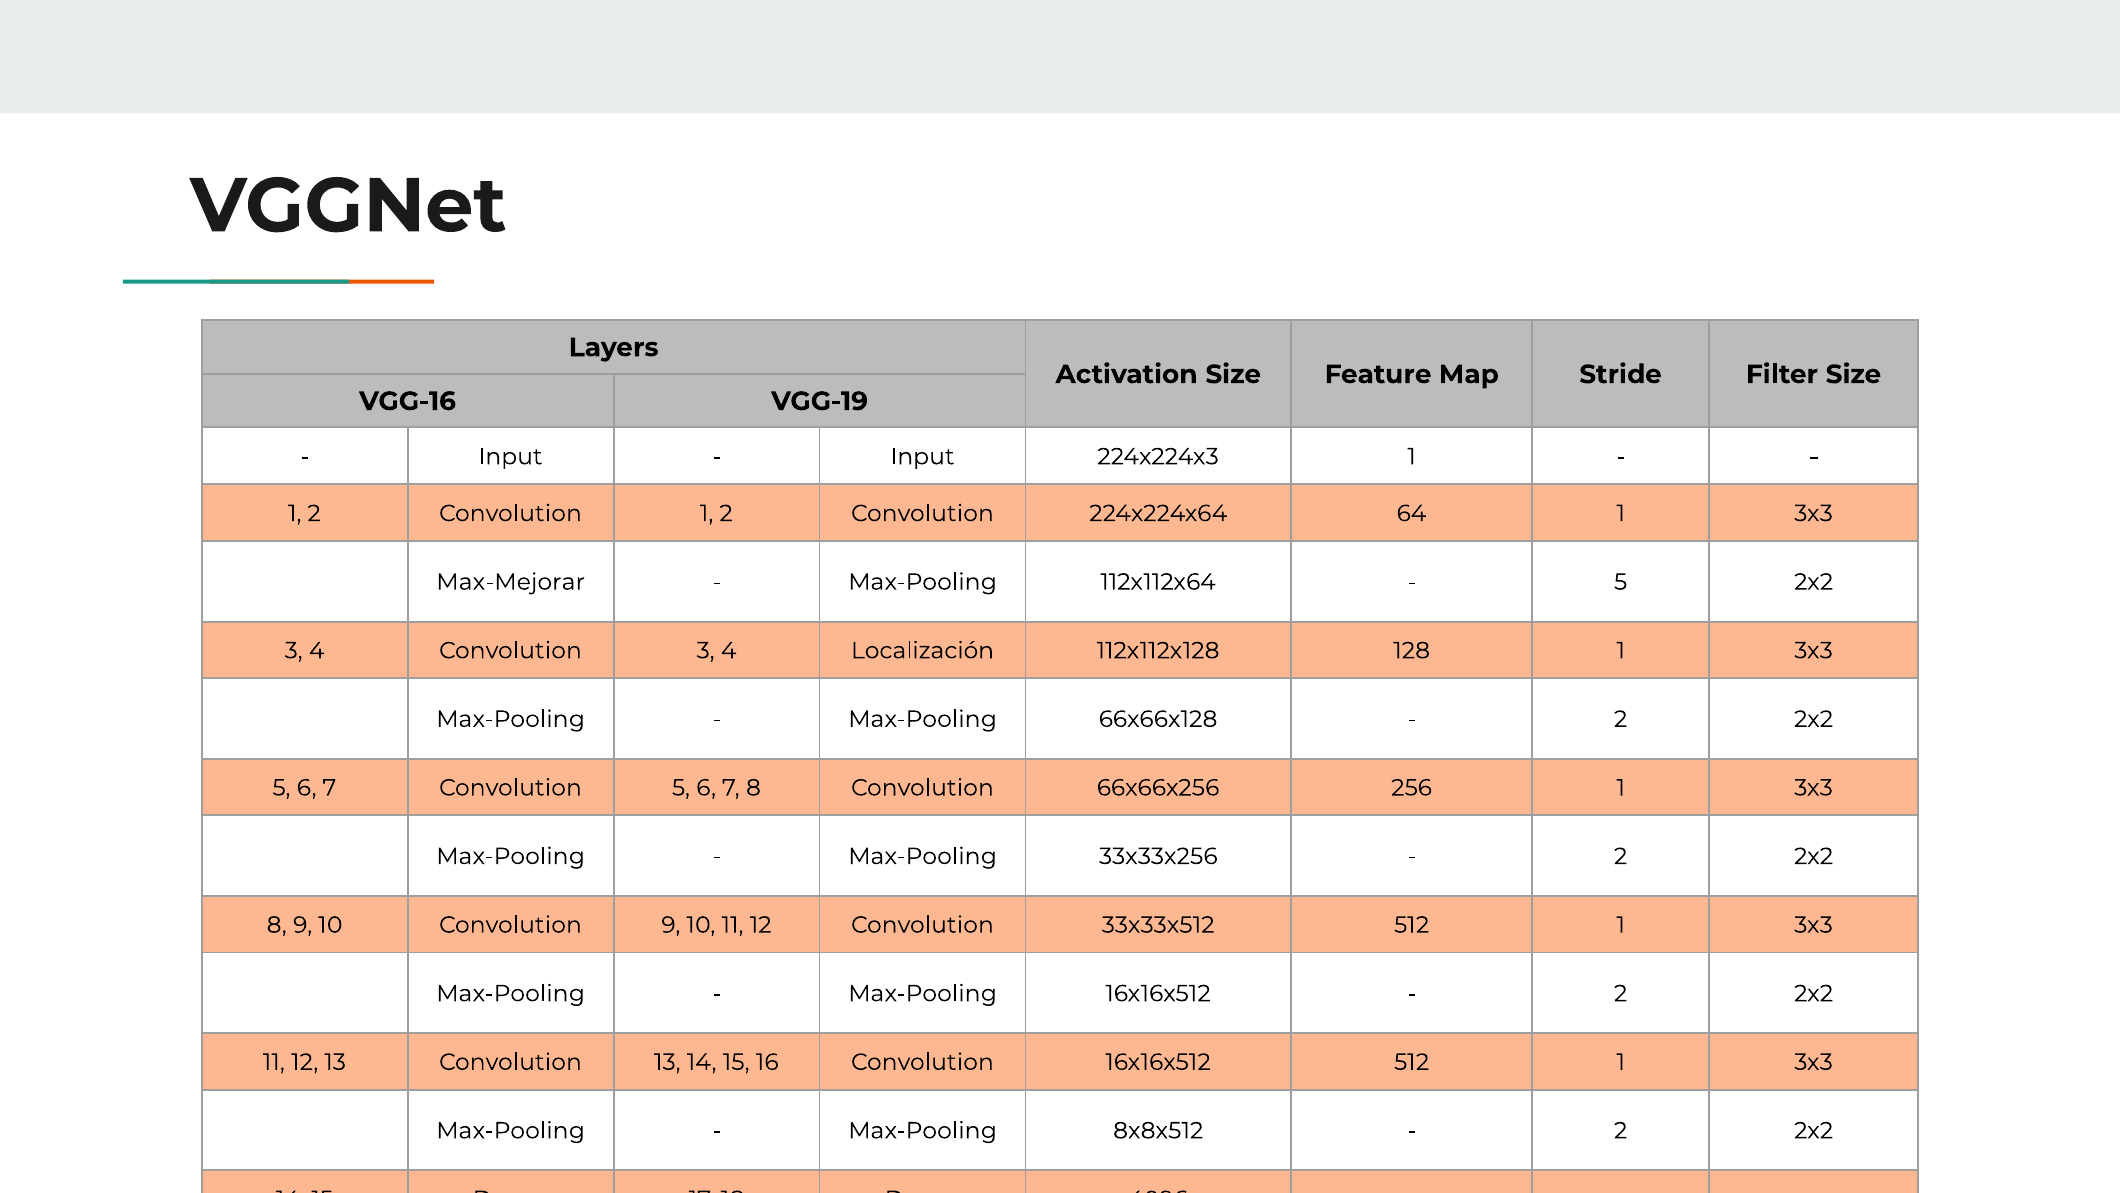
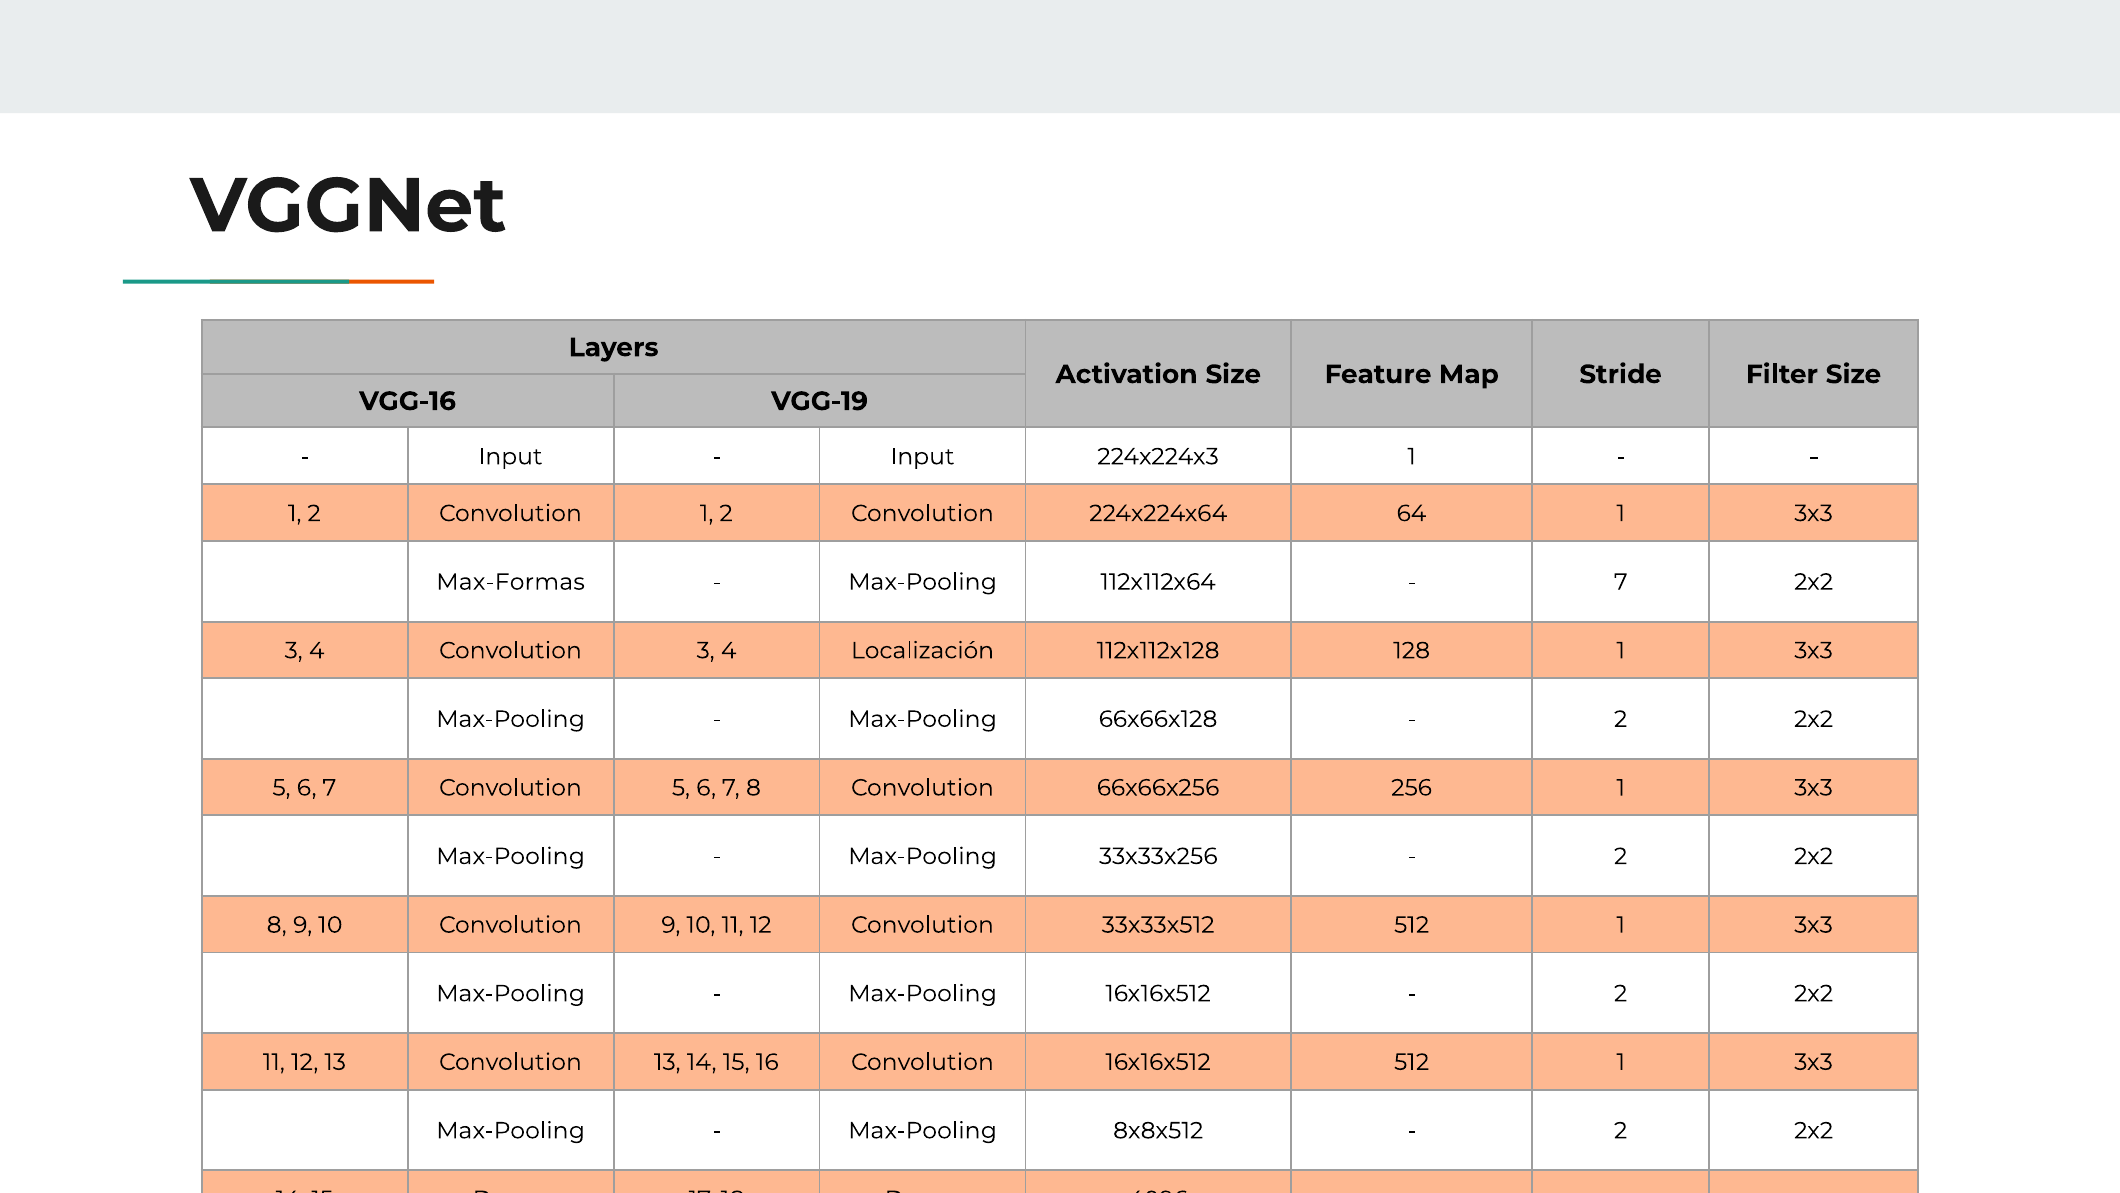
Max-Mejorar: Max-Mejorar -> Max-Formas
5 at (1621, 582): 5 -> 7
